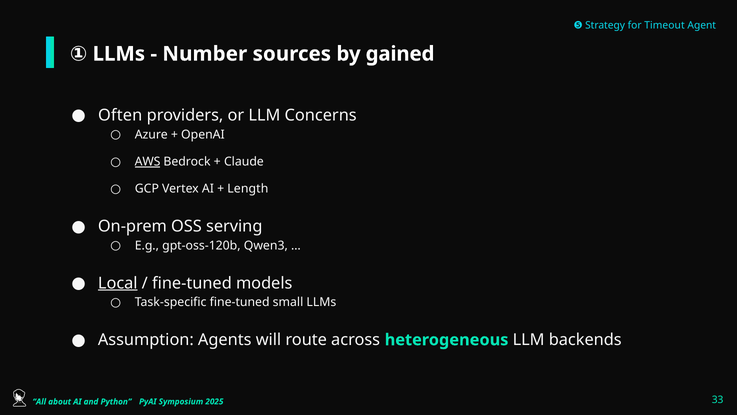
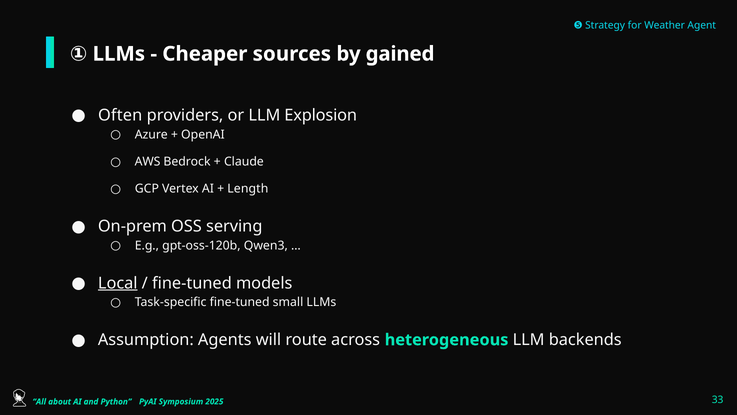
Timeout: Timeout -> Weather
Number: Number -> Cheaper
Concerns: Concerns -> Explosion
AWS underline: present -> none
